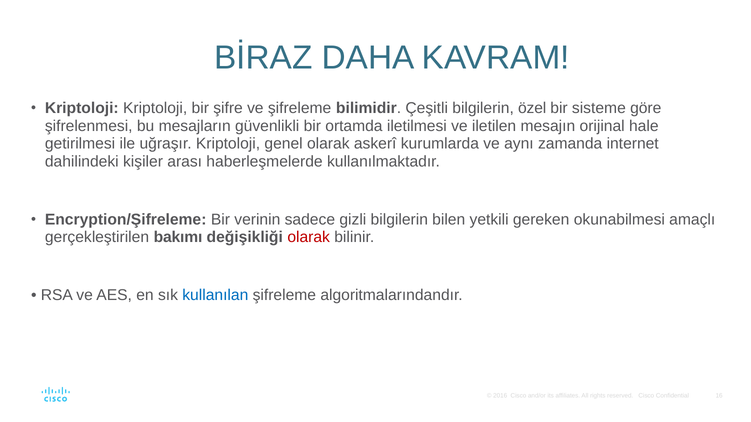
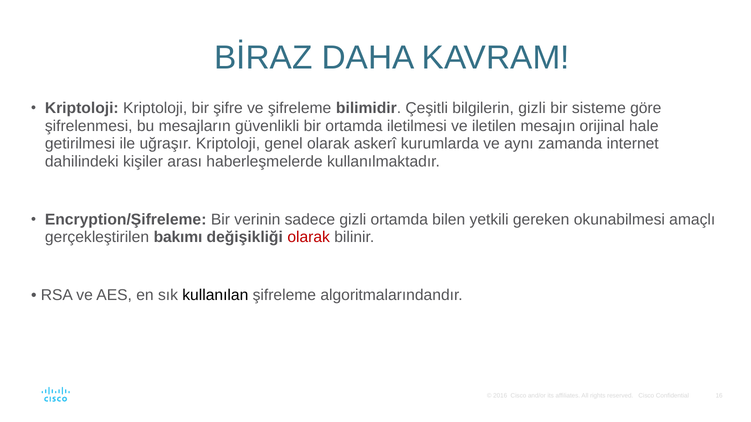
bilgilerin özel: özel -> gizli
gizli bilgilerin: bilgilerin -> ortamda
kullanılan colour: blue -> black
